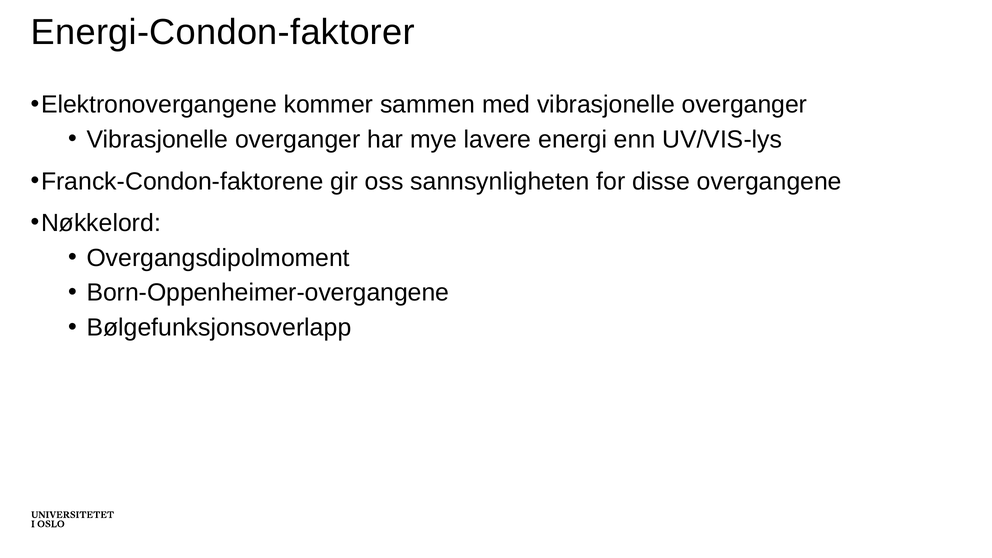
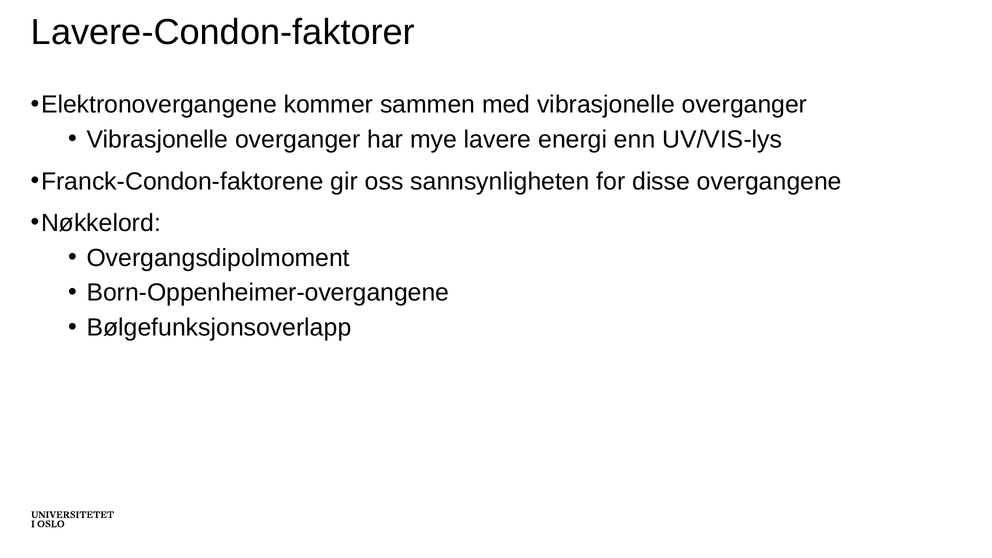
Energi-Condon-faktorer: Energi-Condon-faktorer -> Lavere-Condon-faktorer
